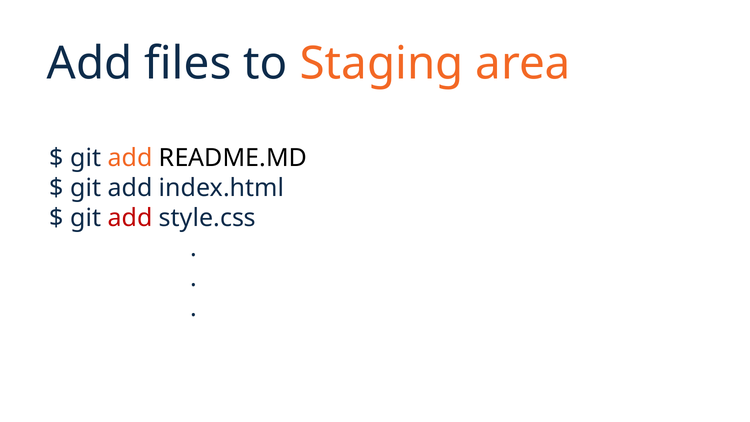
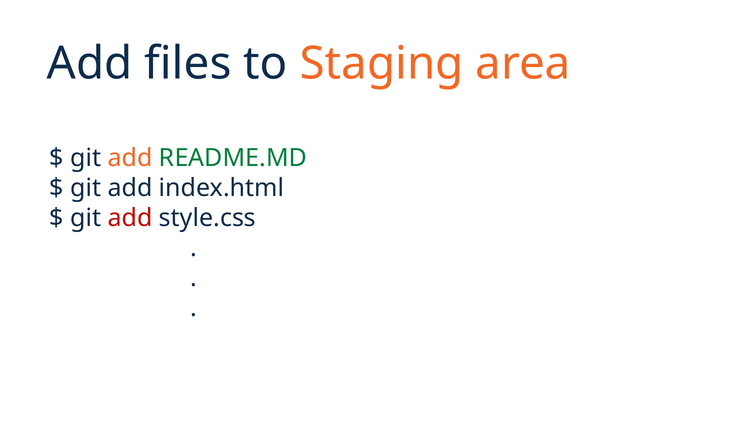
README.MD colour: black -> green
